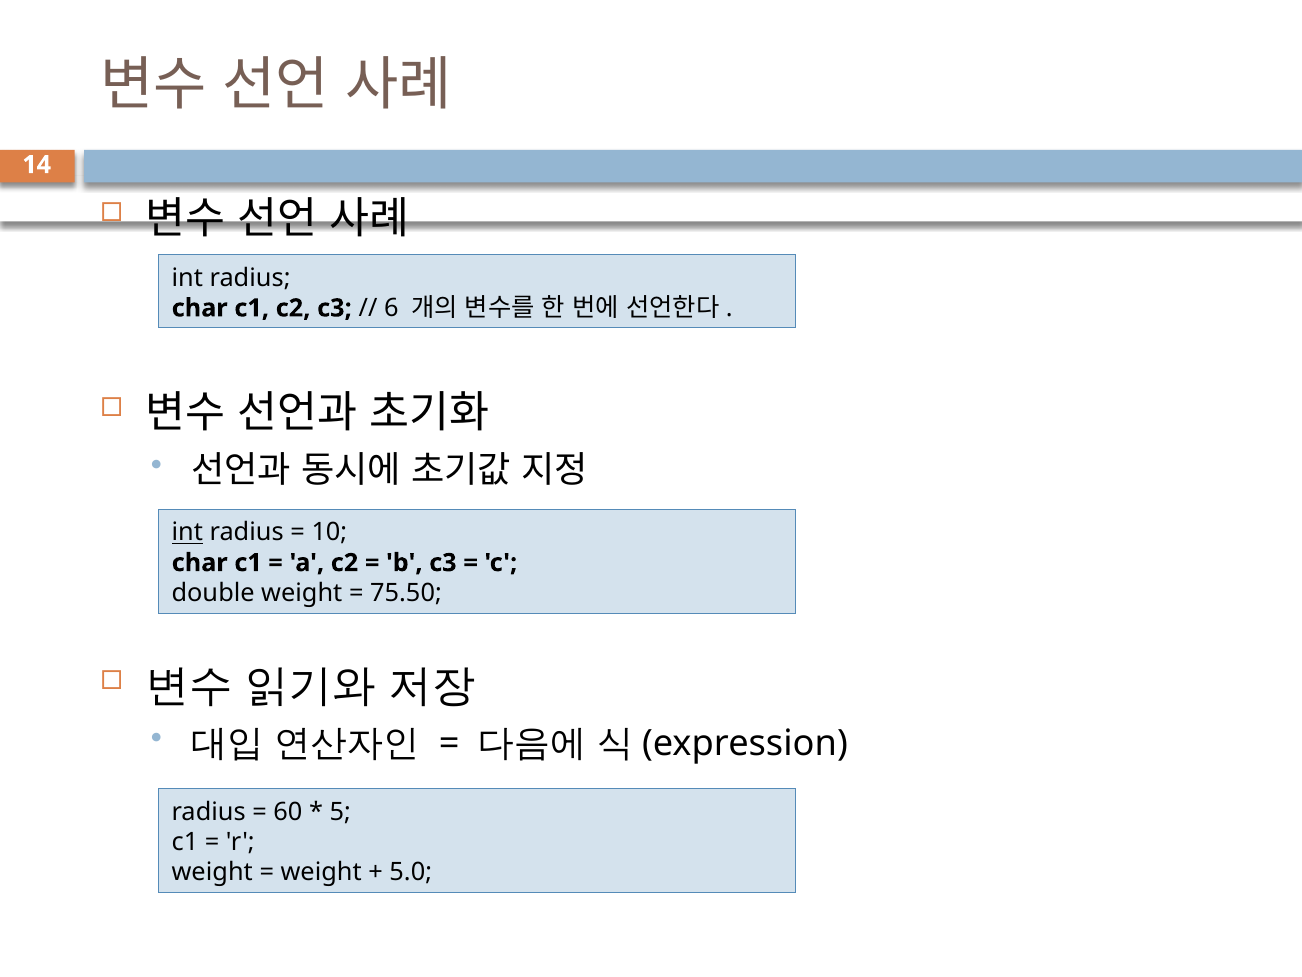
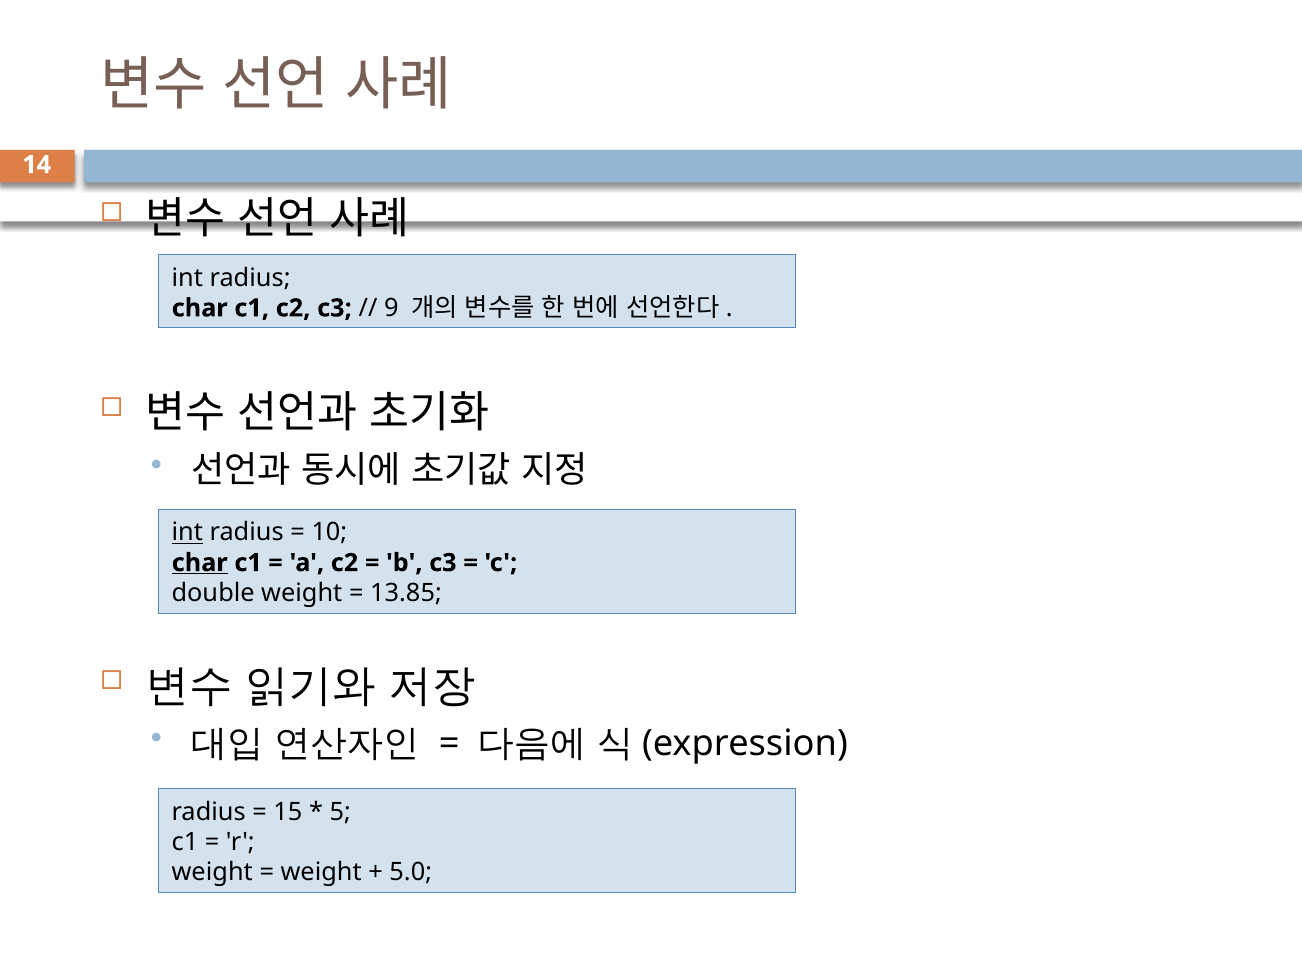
6: 6 -> 9
char at (200, 563) underline: none -> present
75.50: 75.50 -> 13.85
60: 60 -> 15
